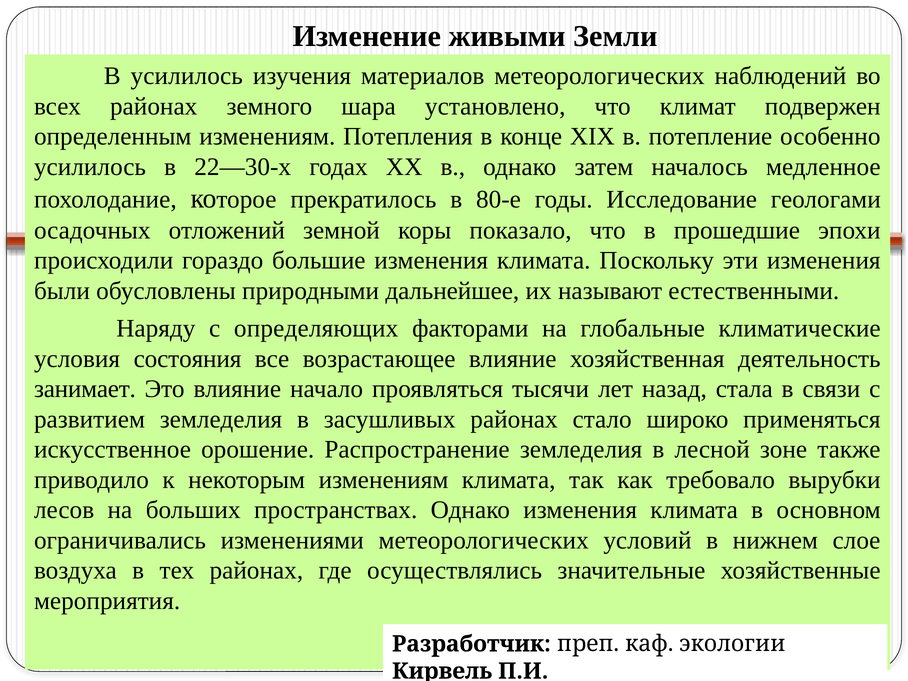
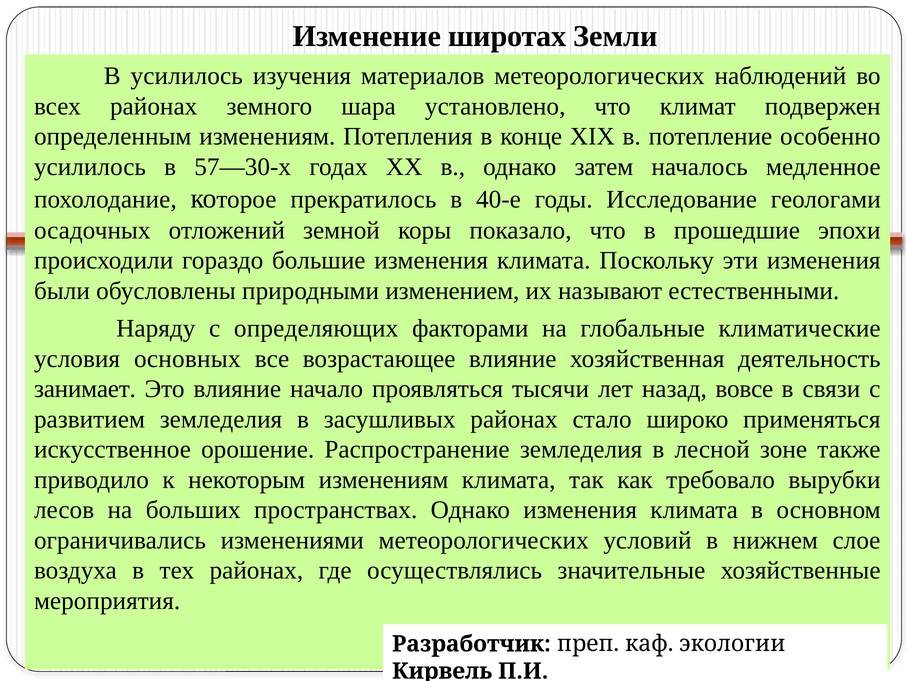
живыми: живыми -> широтах
22—30-х: 22—30-х -> 57—30-х
80-е: 80-е -> 40-е
дальнейшее: дальнейшее -> изменением
состояния: состояния -> основных
стала: стала -> вовсе
